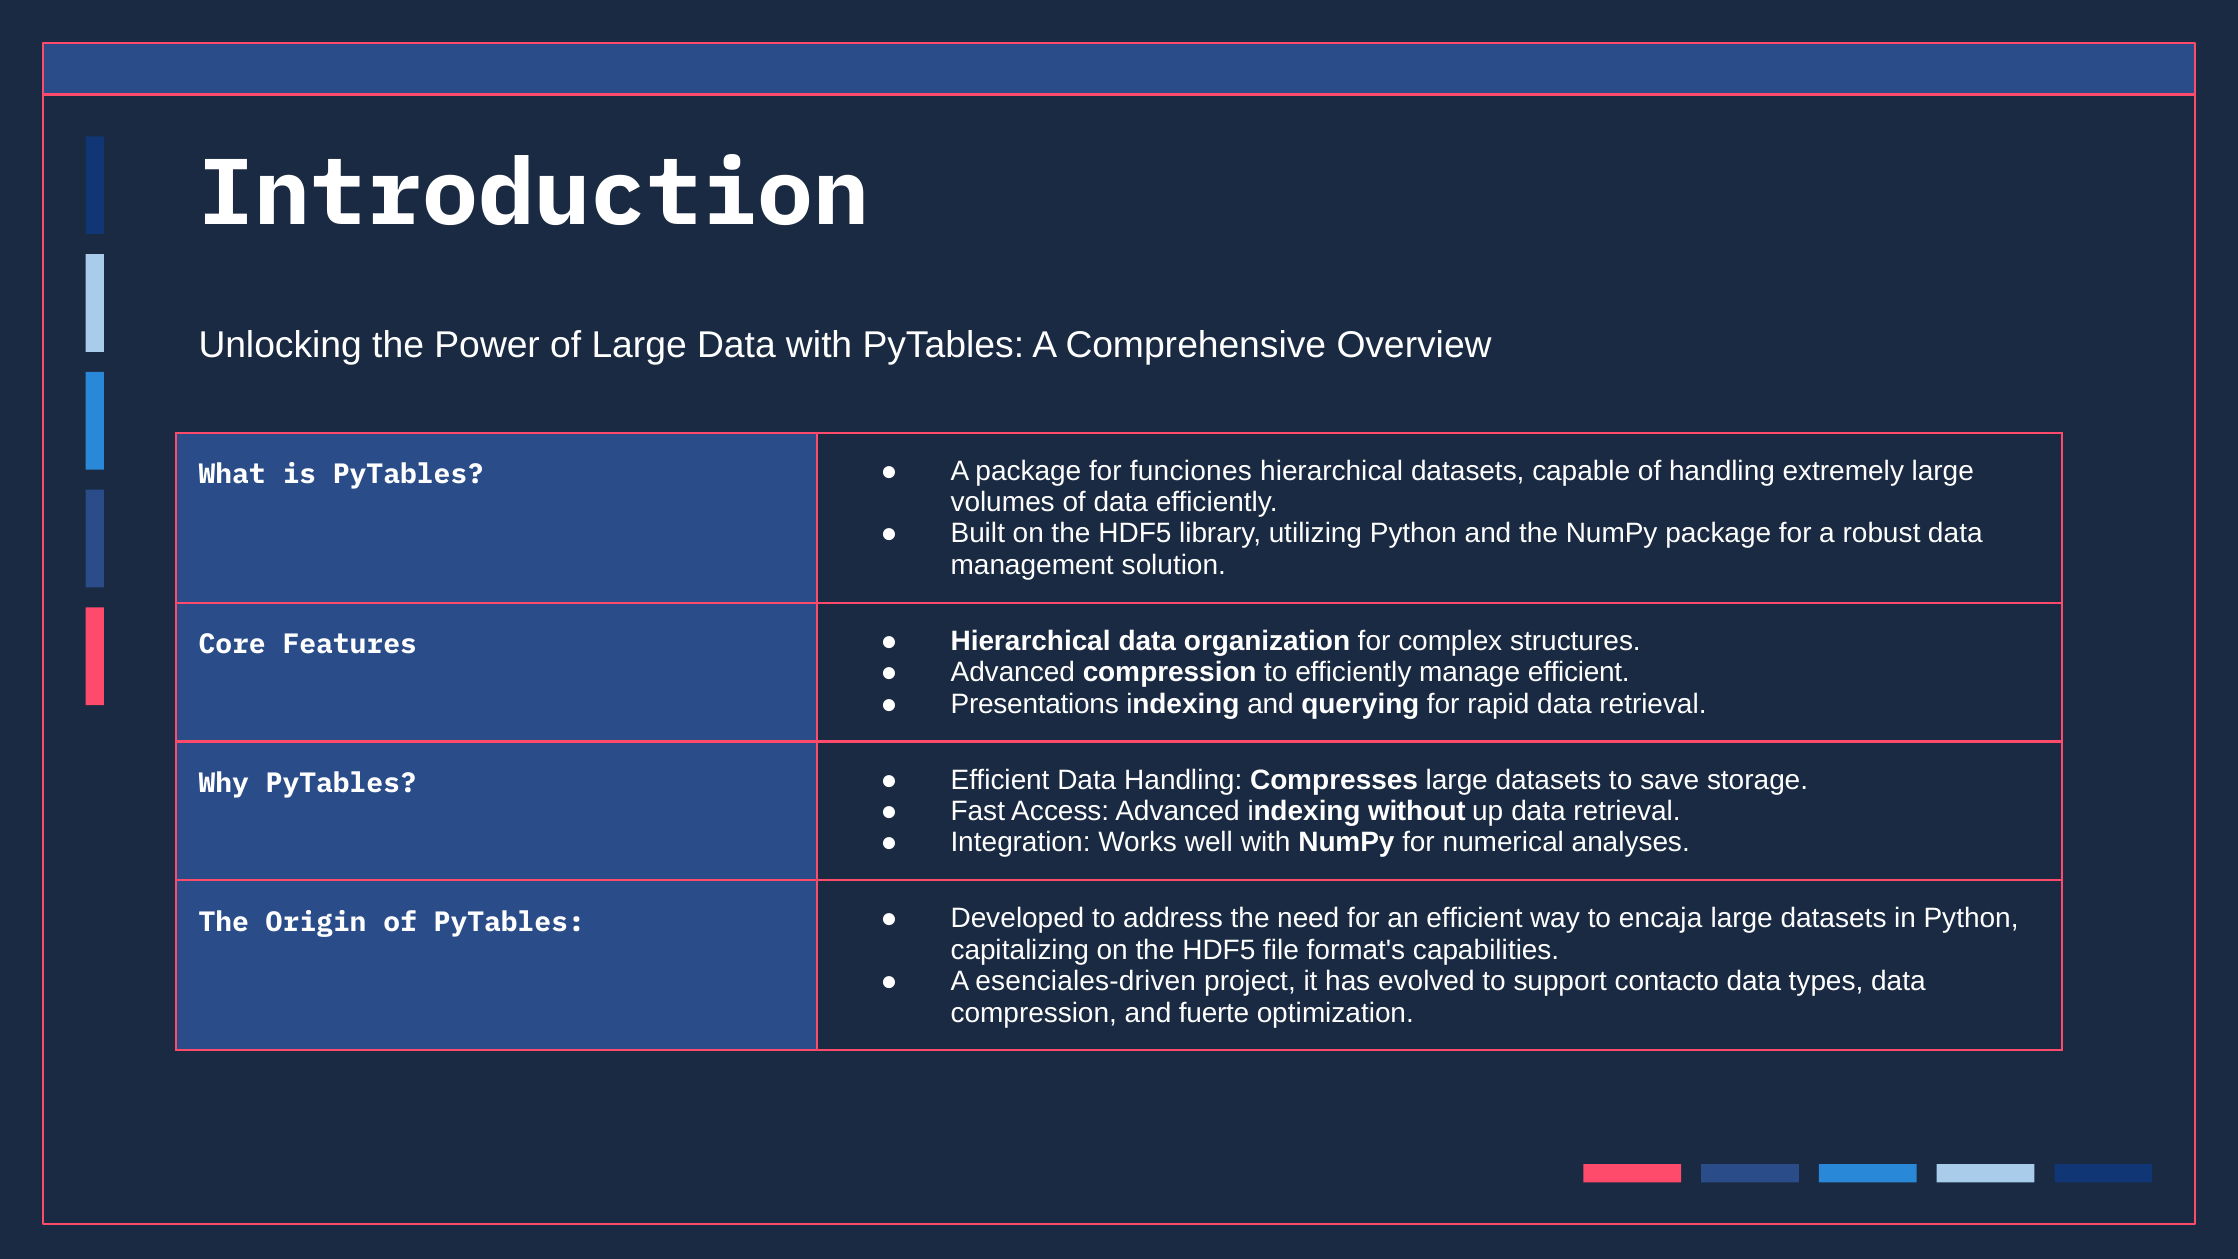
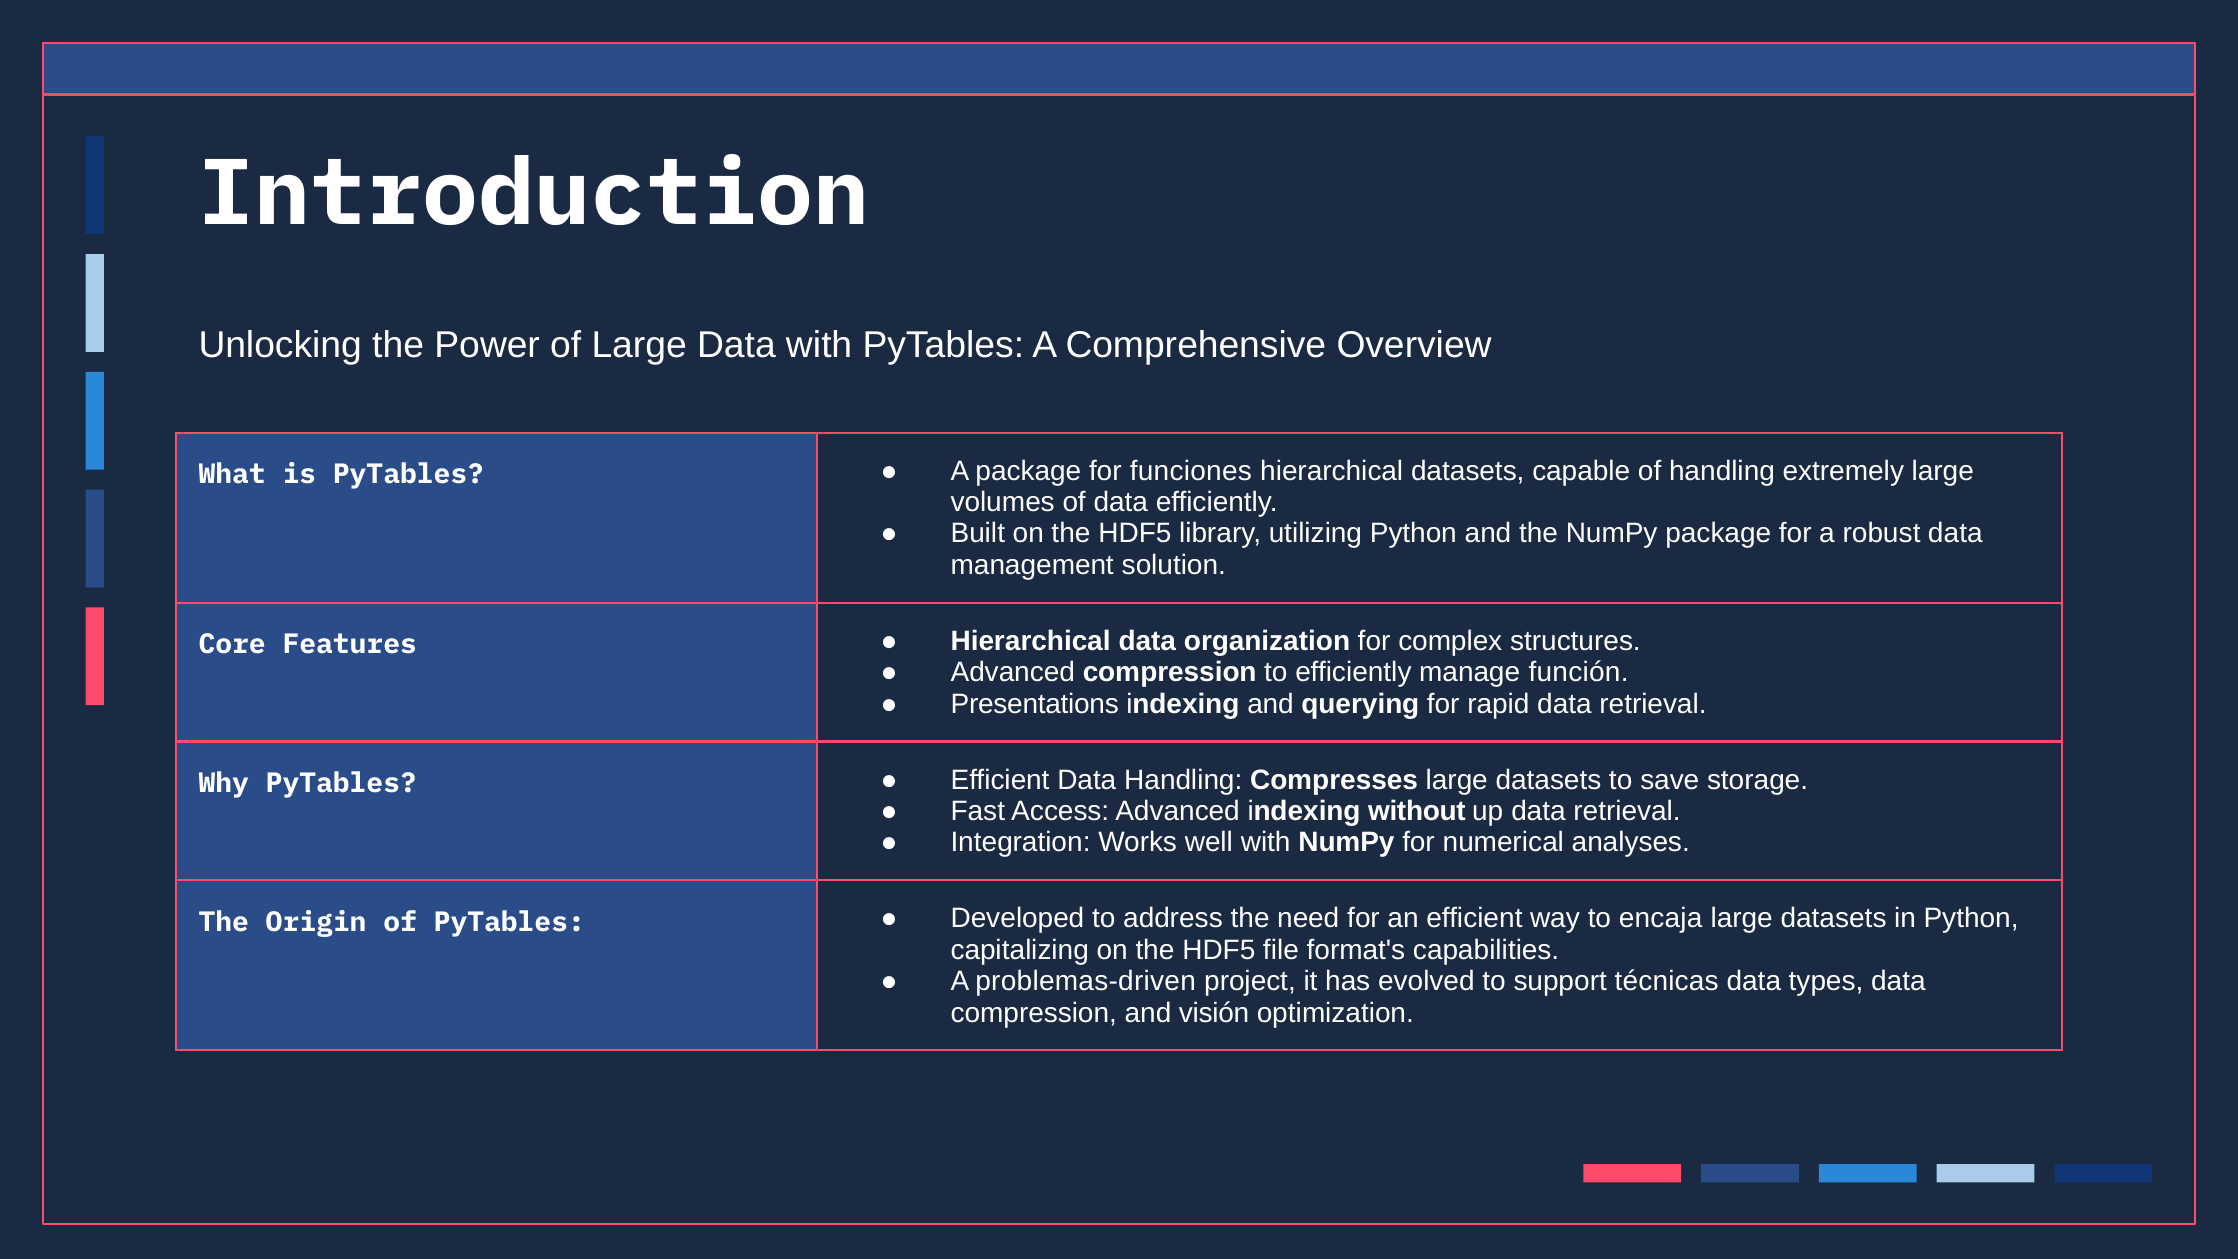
manage efficient: efficient -> función
esenciales-driven: esenciales-driven -> problemas-driven
contacto: contacto -> técnicas
fuerte: fuerte -> visión
